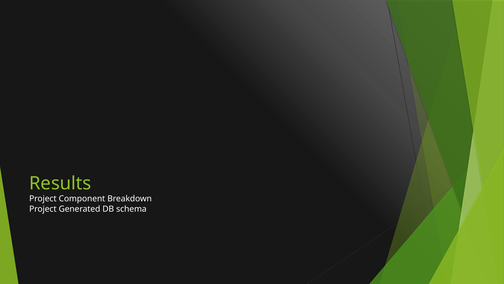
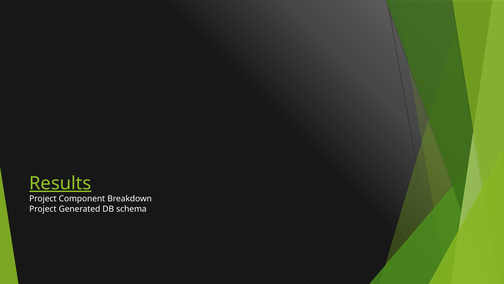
Results underline: none -> present
